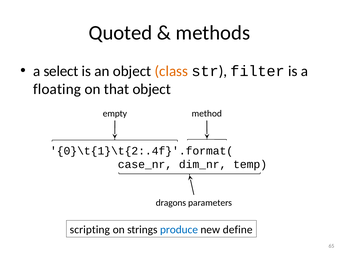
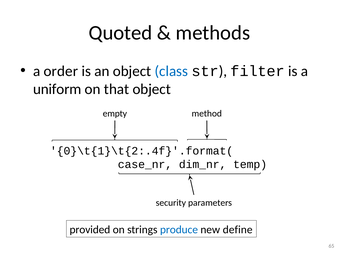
select: select -> order
class colour: orange -> blue
floating: floating -> uniform
dragons: dragons -> security
scripting: scripting -> provided
